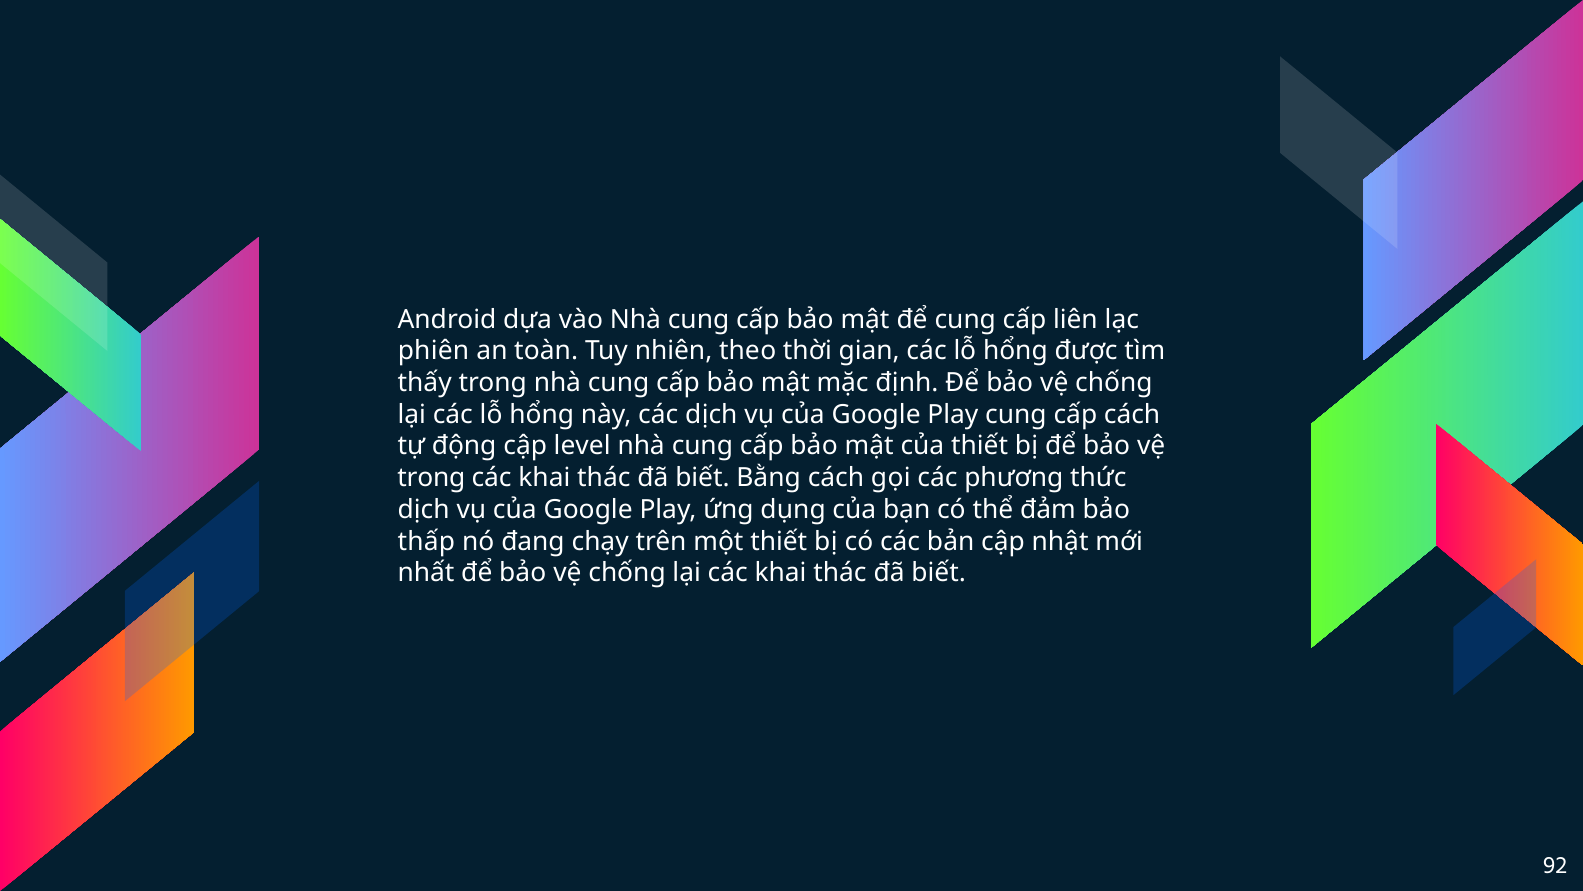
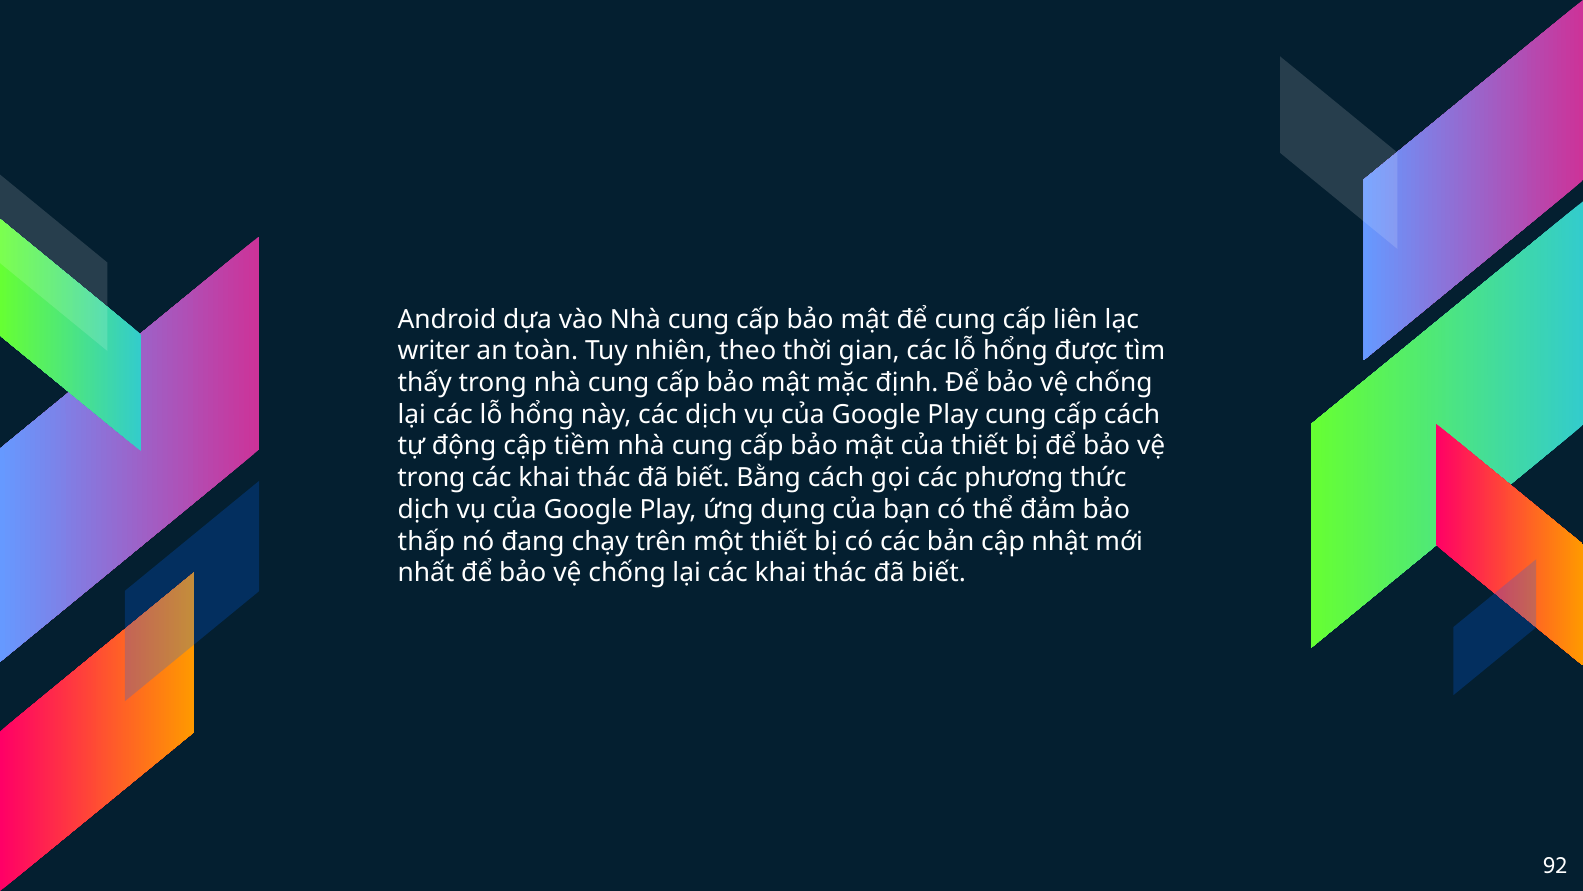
phiên: phiên -> writer
level: level -> tiềm
